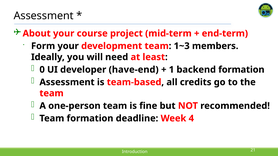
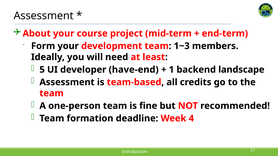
0: 0 -> 5
backend formation: formation -> landscape
